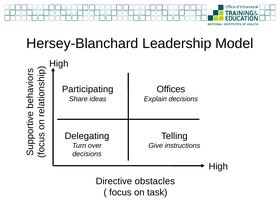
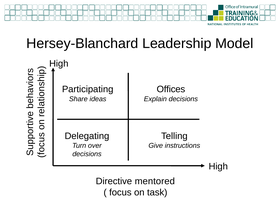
obstacles: obstacles -> mentored
